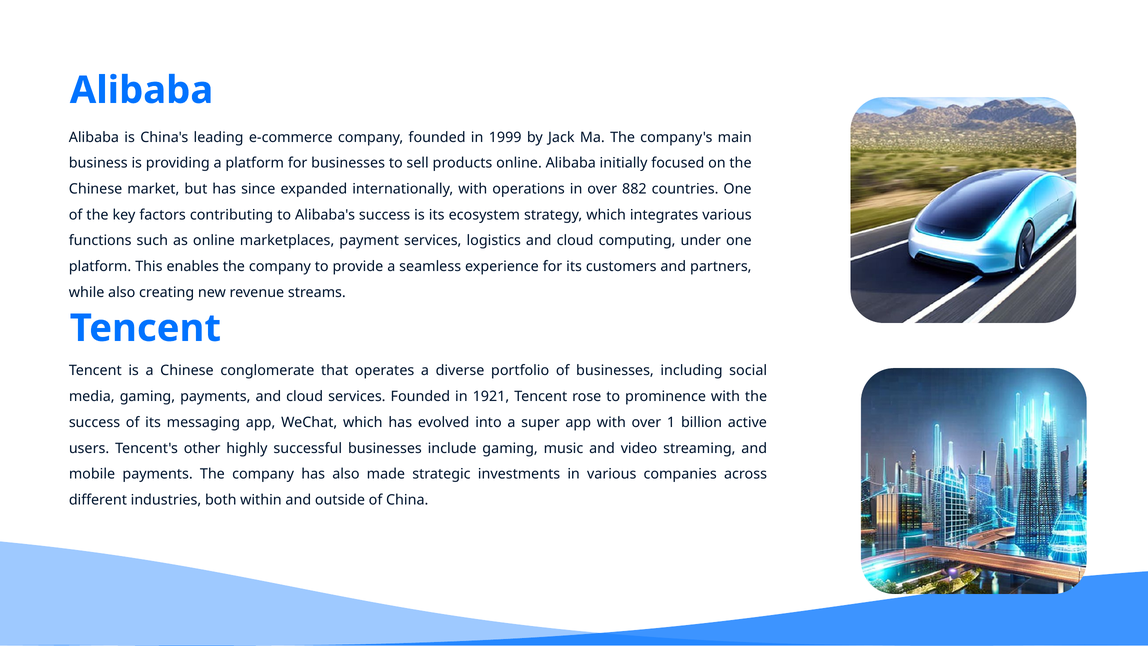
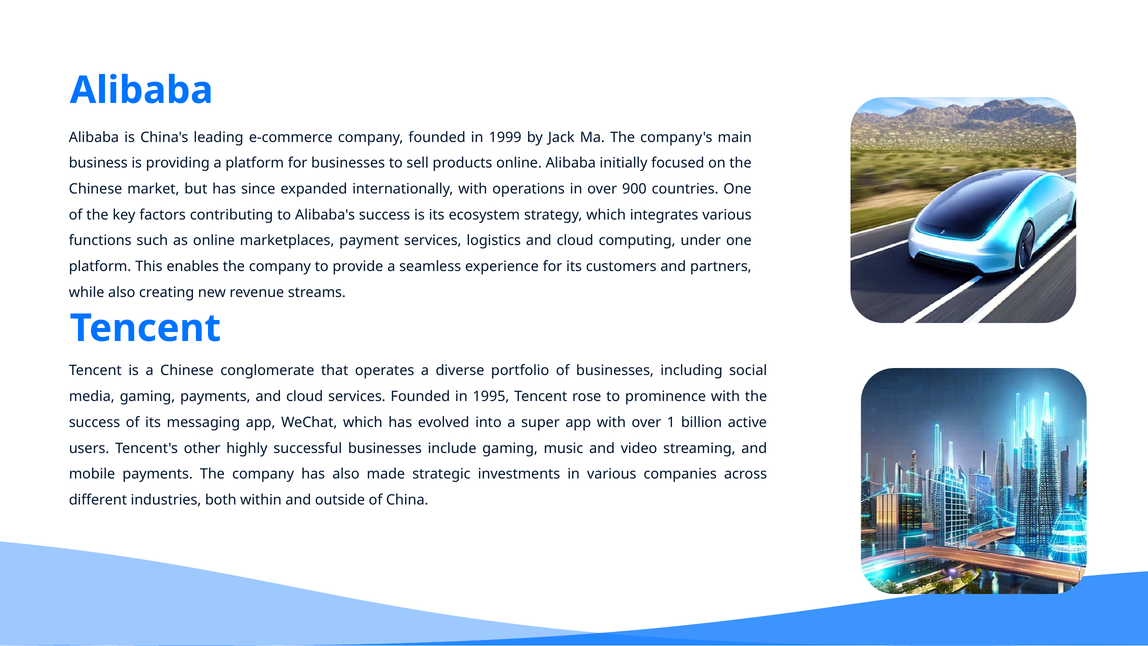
882: 882 -> 900
1921: 1921 -> 1995
